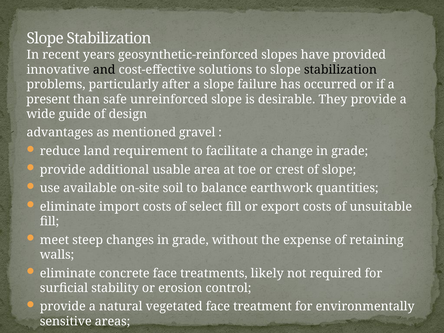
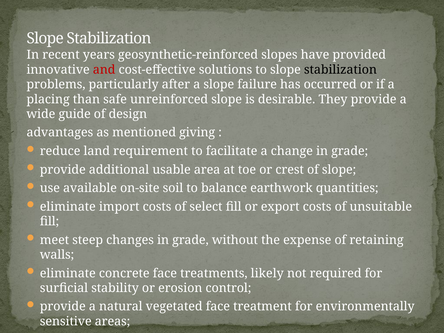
and at (104, 70) colour: black -> red
present: present -> placing
gravel: gravel -> giving
